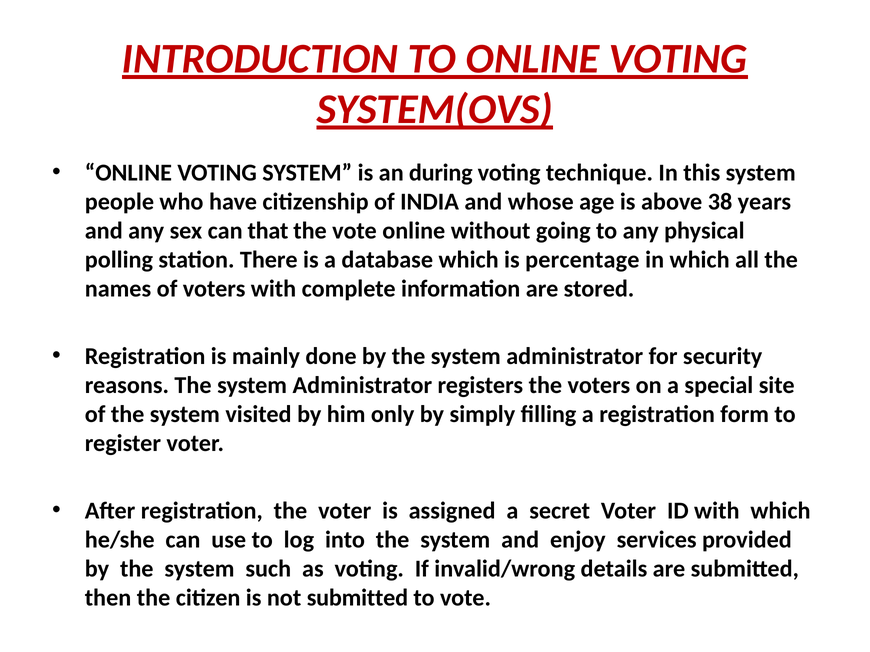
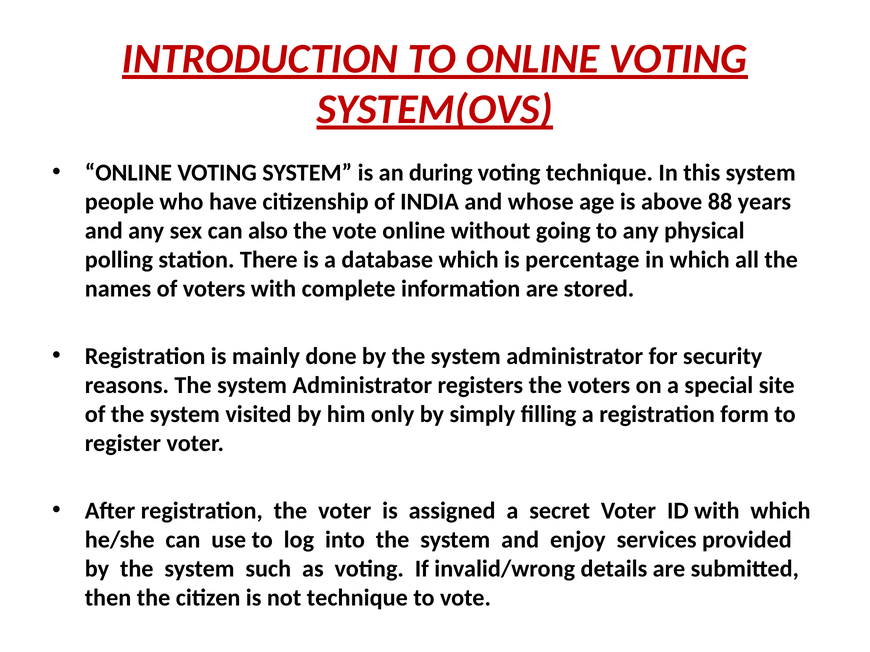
38: 38 -> 88
that: that -> also
not submitted: submitted -> technique
